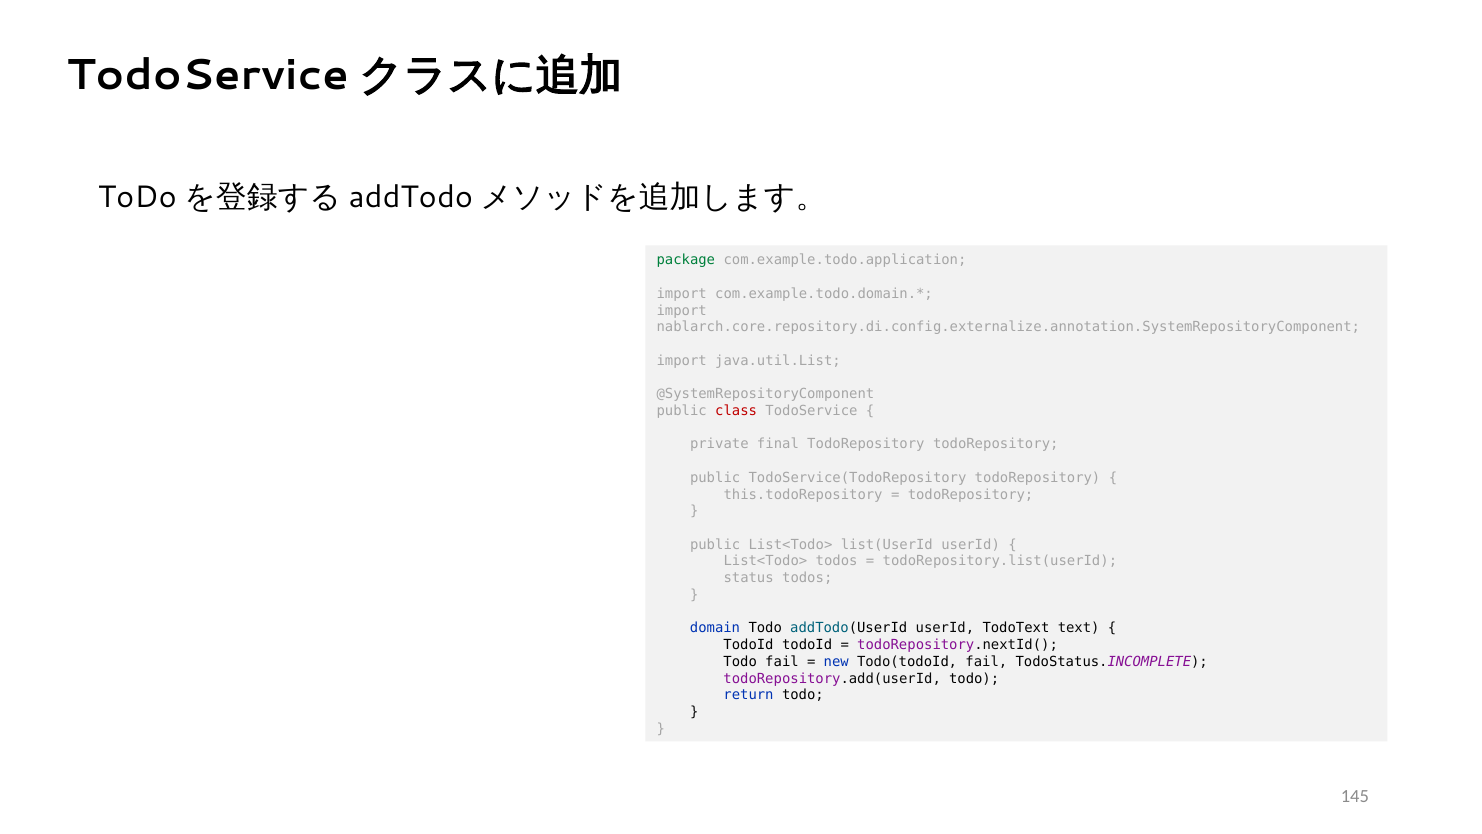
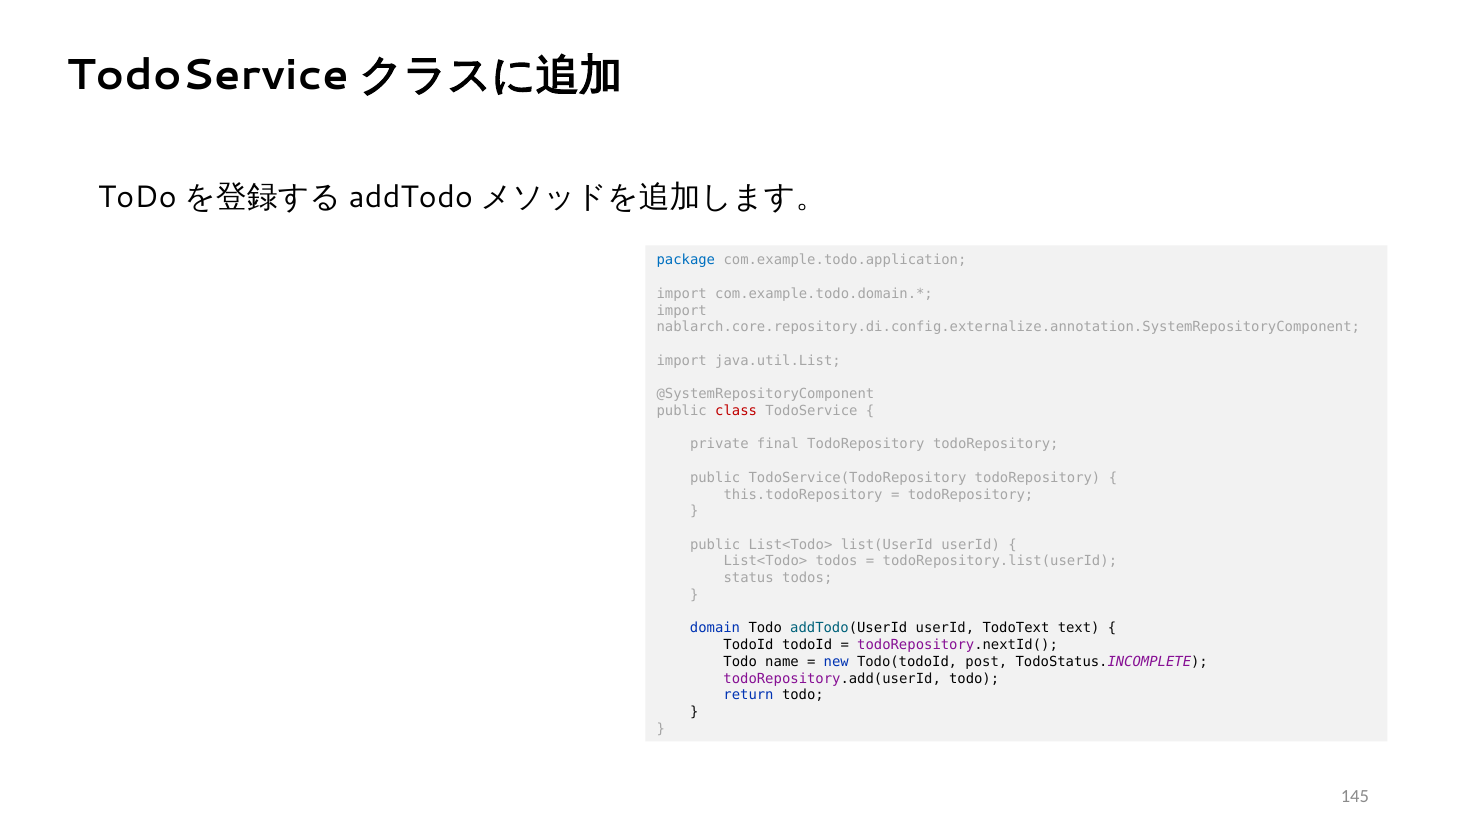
package colour: green -> blue
Todo fail: fail -> name
Todo(todoId fail: fail -> post
